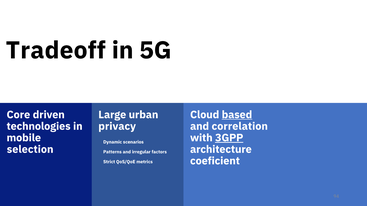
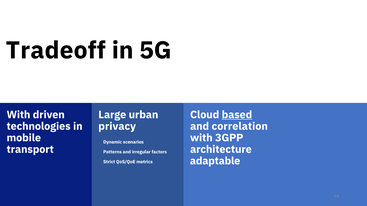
Core at (18, 115): Core -> With
3GPP underline: present -> none
selection: selection -> transport
coeficient: coeficient -> adaptable
